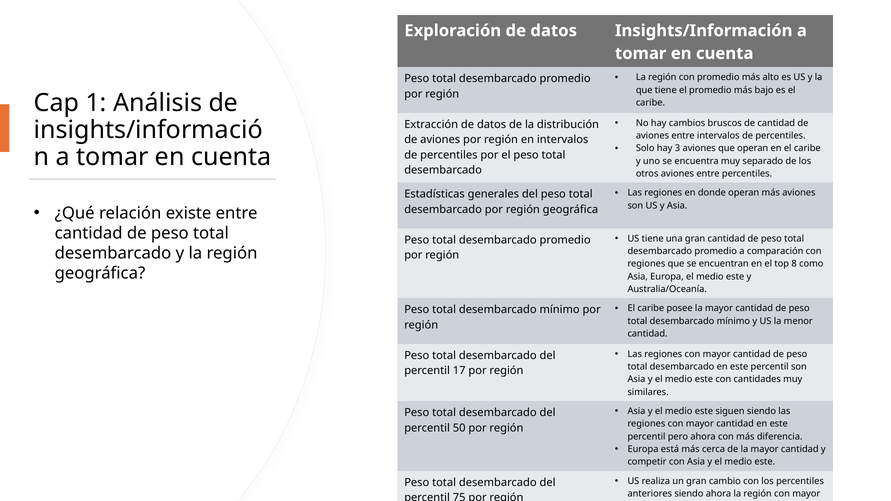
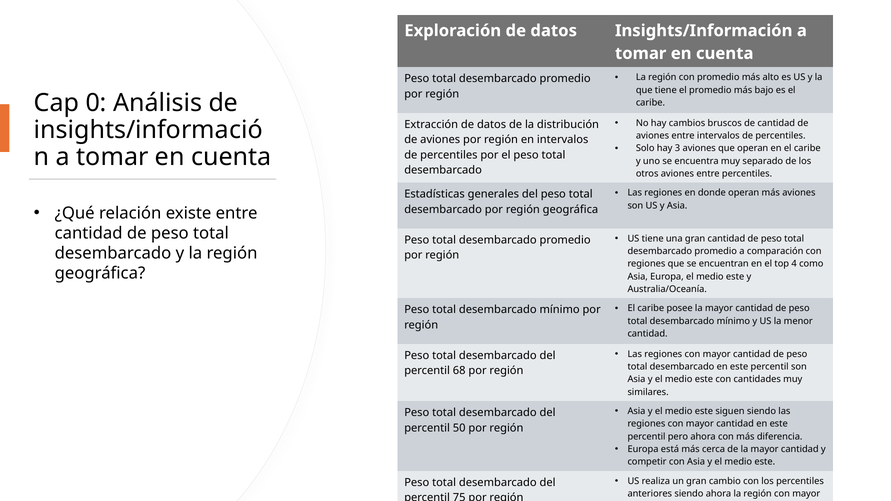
1: 1 -> 0
8: 8 -> 4
17: 17 -> 68
